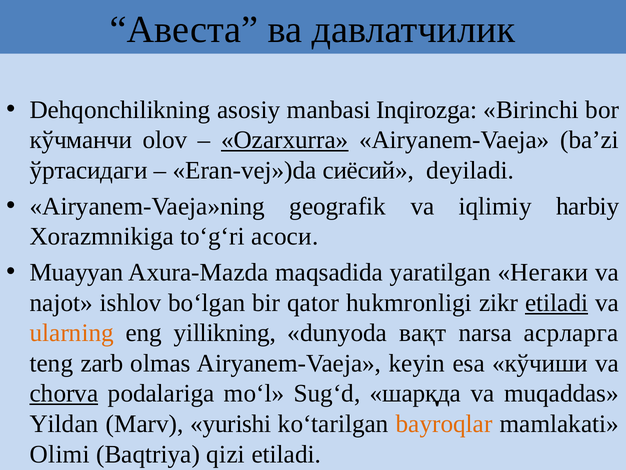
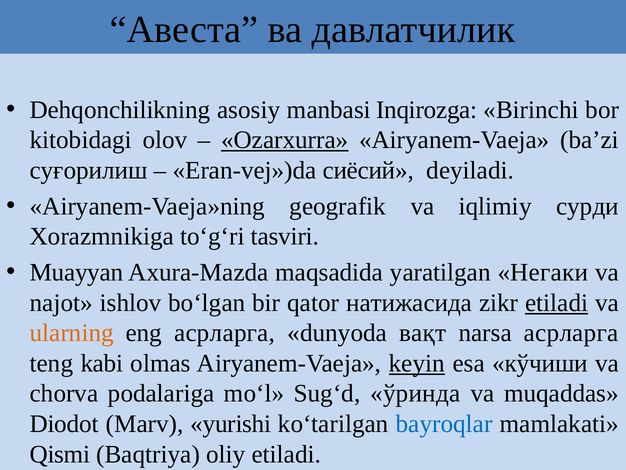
кўчманчи: кўчманчи -> kitobidagi
ўртасидаги: ўртасидаги -> суғорилиш
harbiy: harbiy -> сурди
асоси: асоси -> tasviri
hukmronligi: hukmronligi -> натижасида
eng yillikning: yillikning -> асрларга
zarb: zarb -> kabi
keyin underline: none -> present
chorva underline: present -> none
шарқда: шарқда -> ўринда
Yildan: Yildan -> Diodot
bayroqlar colour: orange -> blue
Olimi: Olimi -> Qismi
qizi: qizi -> oliy
